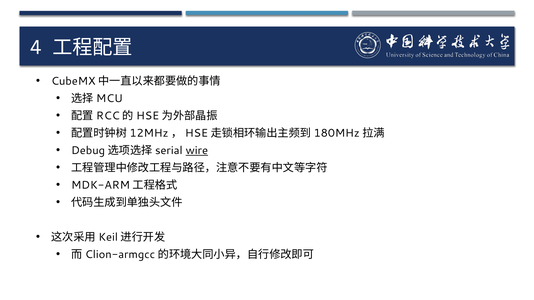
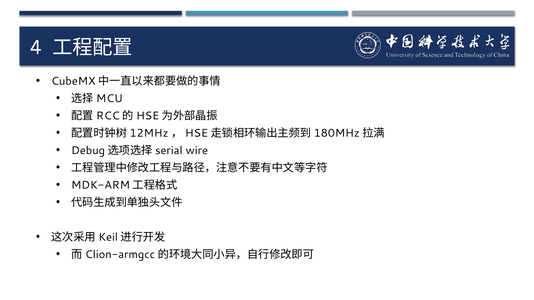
wire underline: present -> none
